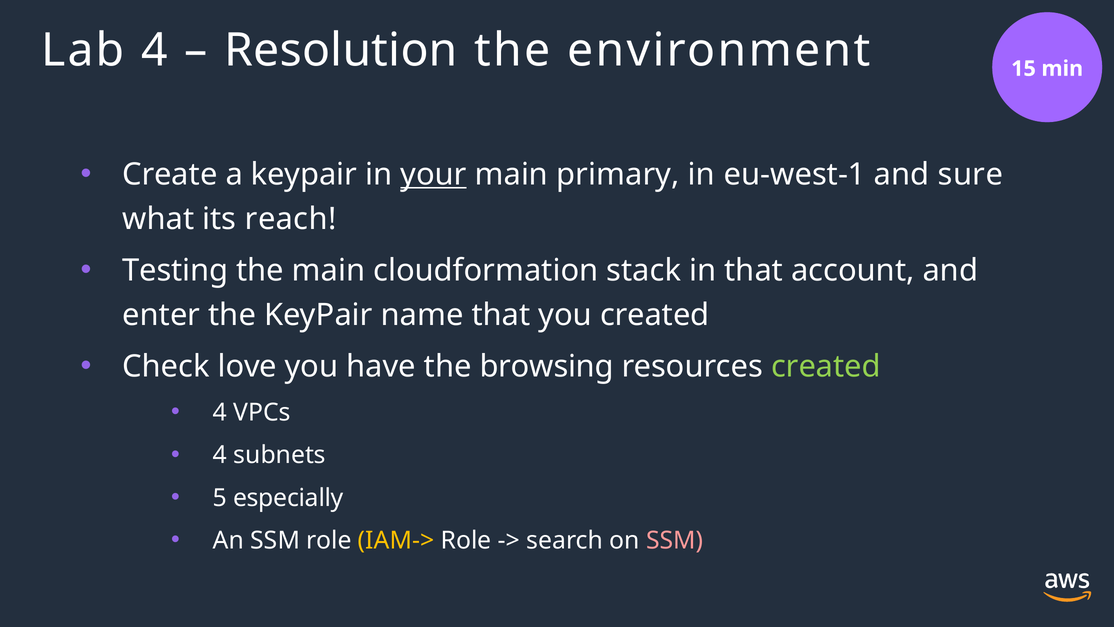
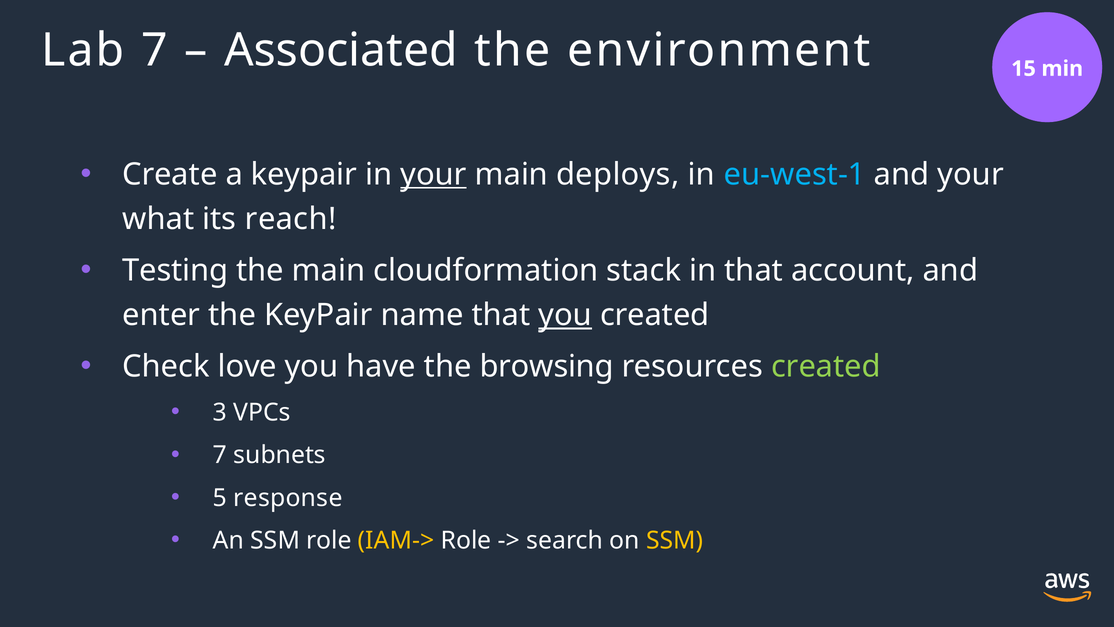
Lab 4: 4 -> 7
Resolution: Resolution -> Associated
primary: primary -> deploys
eu-west-1 colour: white -> light blue
and sure: sure -> your
you at (565, 315) underline: none -> present
4 at (220, 412): 4 -> 3
4 at (220, 455): 4 -> 7
especially: especially -> response
SSM at (675, 540) colour: pink -> yellow
